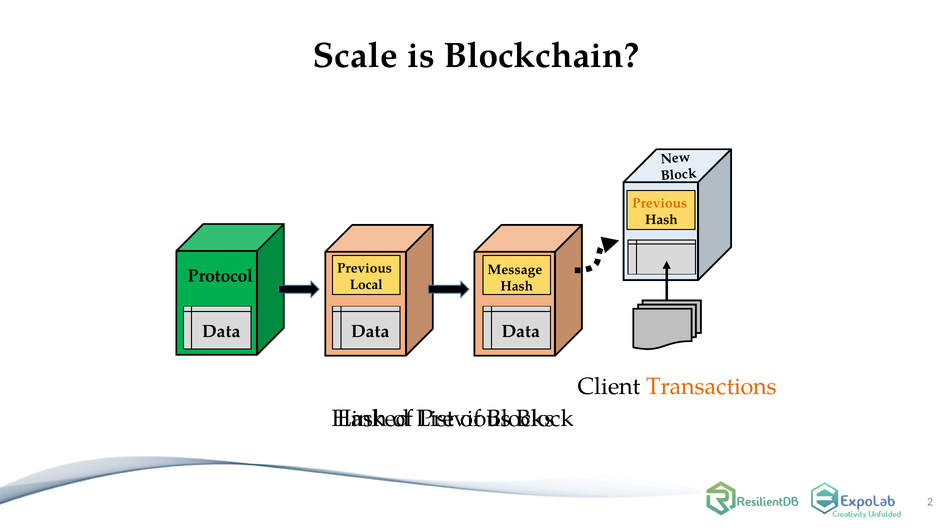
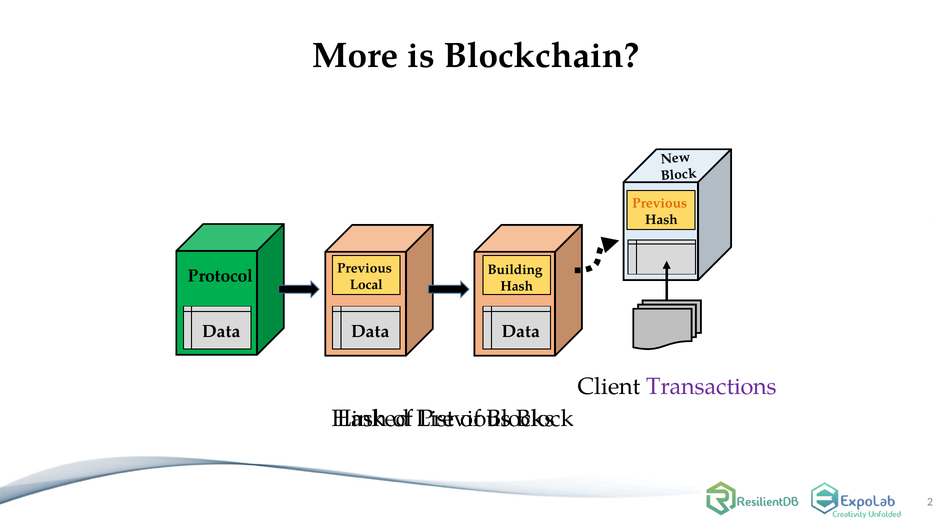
Scale: Scale -> More
Message: Message -> Building
Transactions colour: orange -> purple
